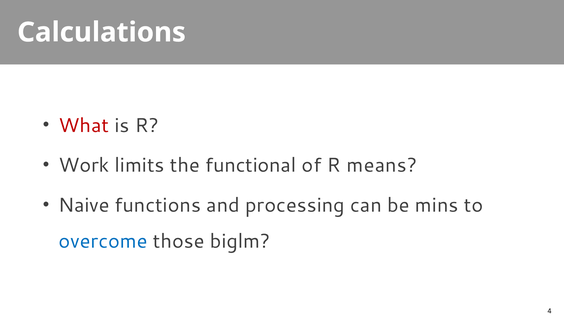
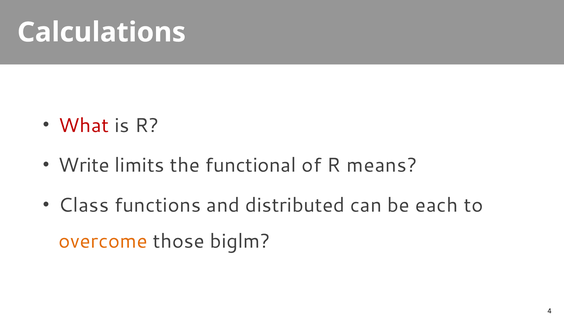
Work: Work -> Write
Naive: Naive -> Class
processing: processing -> distributed
mins: mins -> each
overcome colour: blue -> orange
